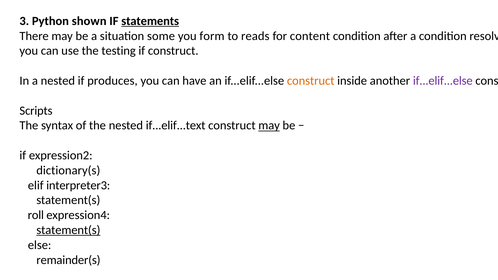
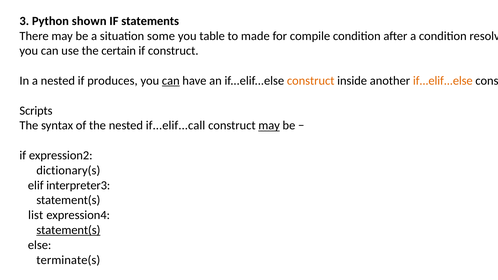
statements underline: present -> none
form: form -> table
reads: reads -> made
content: content -> compile
testing: testing -> certain
can at (171, 81) underline: none -> present
if...elif...else at (443, 81) colour: purple -> orange
if...elif...text: if...elif...text -> if...elif...call
roll: roll -> list
remainder(s: remainder(s -> terminate(s
